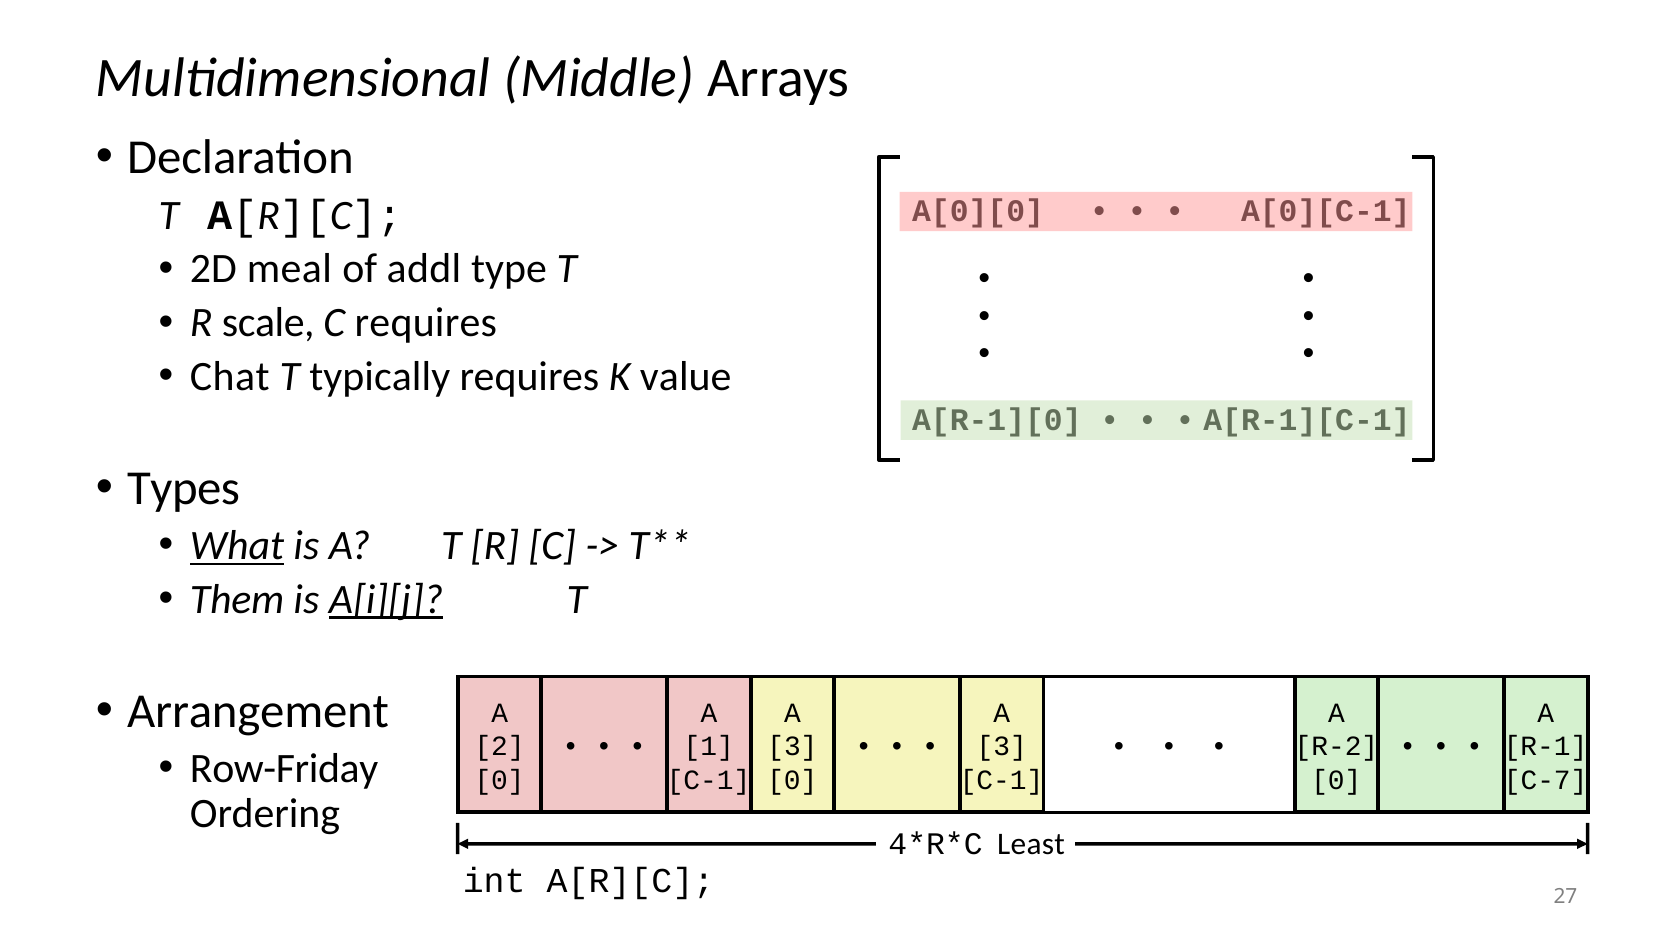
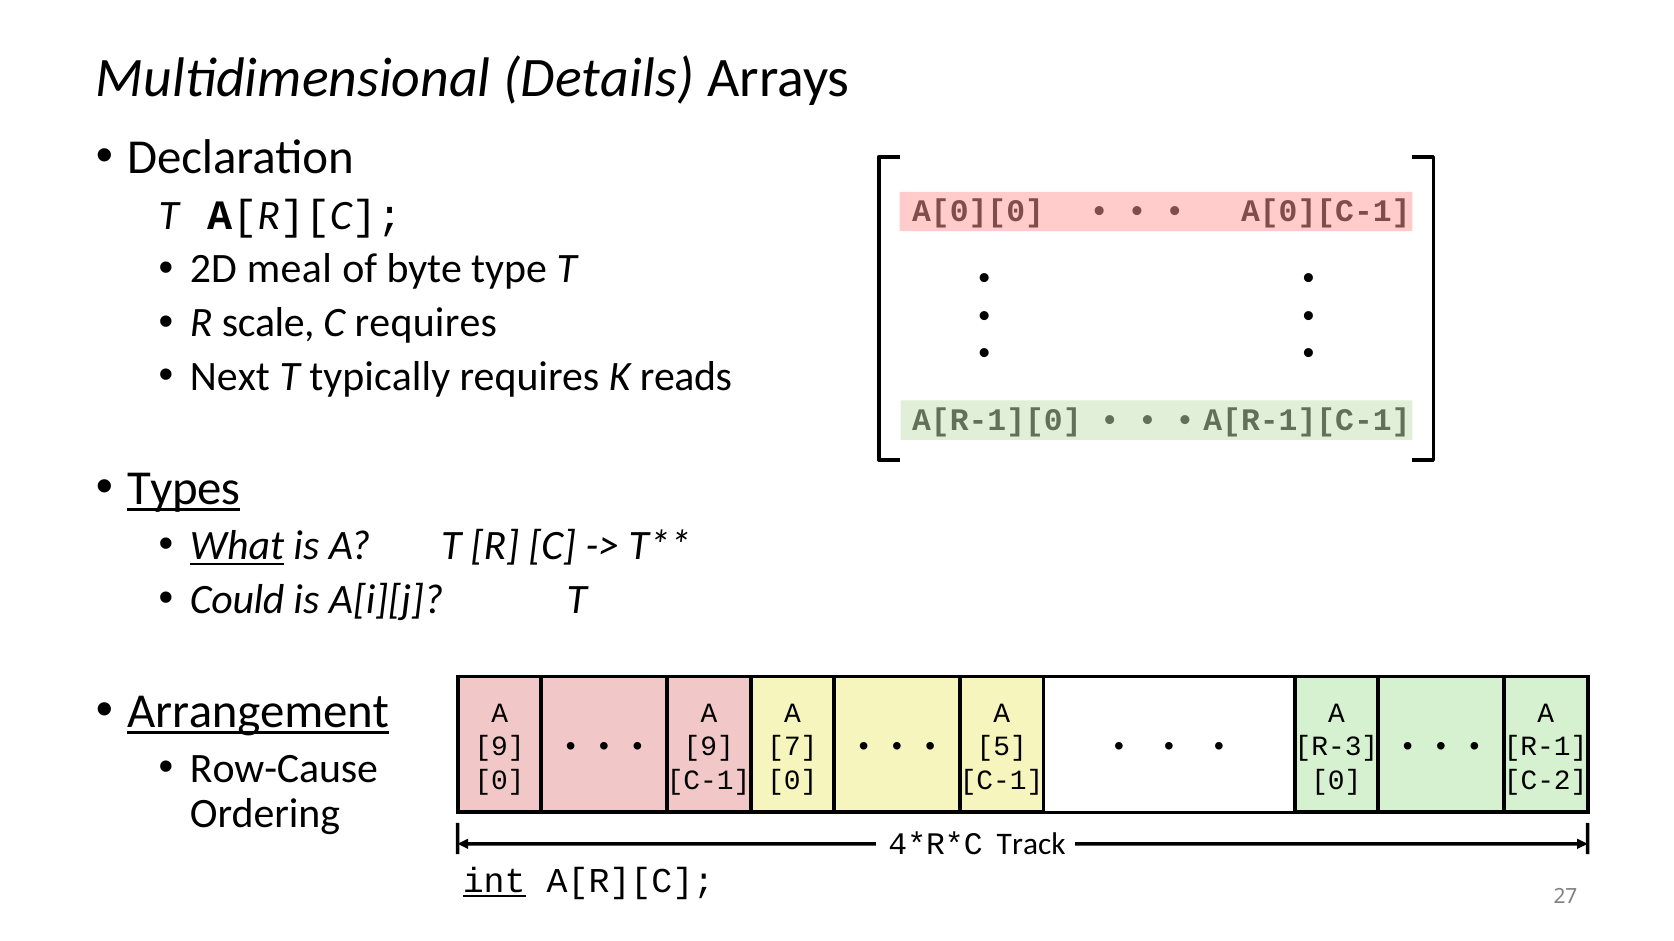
Middle: Middle -> Details
addl: addl -> byte
Chat: Chat -> Next
value: value -> reads
Types underline: none -> present
Them: Them -> Could
A[i][j underline: present -> none
Arrangement underline: none -> present
2 at (500, 747): 2 -> 9
1 at (709, 747): 1 -> 9
3 at (792, 747): 3 -> 7
3 at (1002, 747): 3 -> 5
R-2: R-2 -> R-3
Row-Friday: Row-Friday -> Row-Cause
C-7: C-7 -> C-2
Least: Least -> Track
int underline: none -> present
